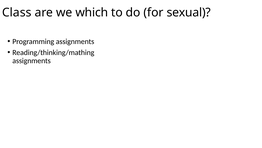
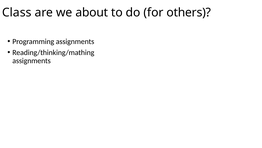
which: which -> about
sexual: sexual -> others
